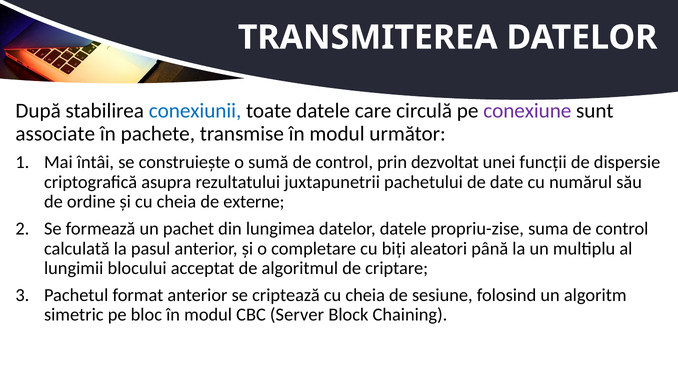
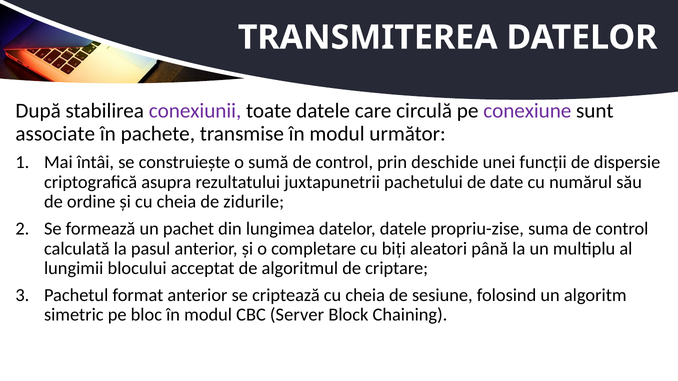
conexiunii colour: blue -> purple
dezvoltat: dezvoltat -> deschide
externe: externe -> zidurile
